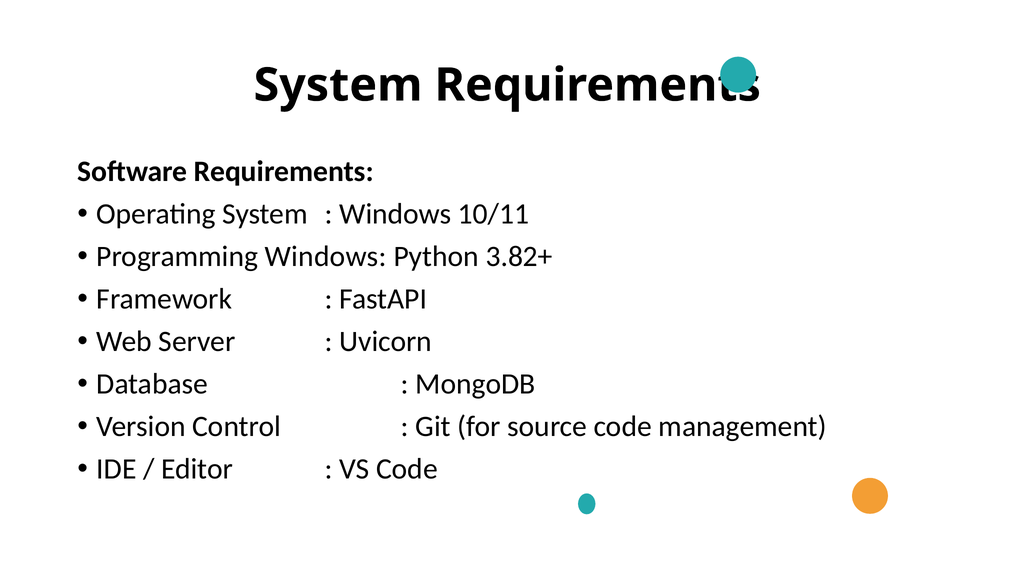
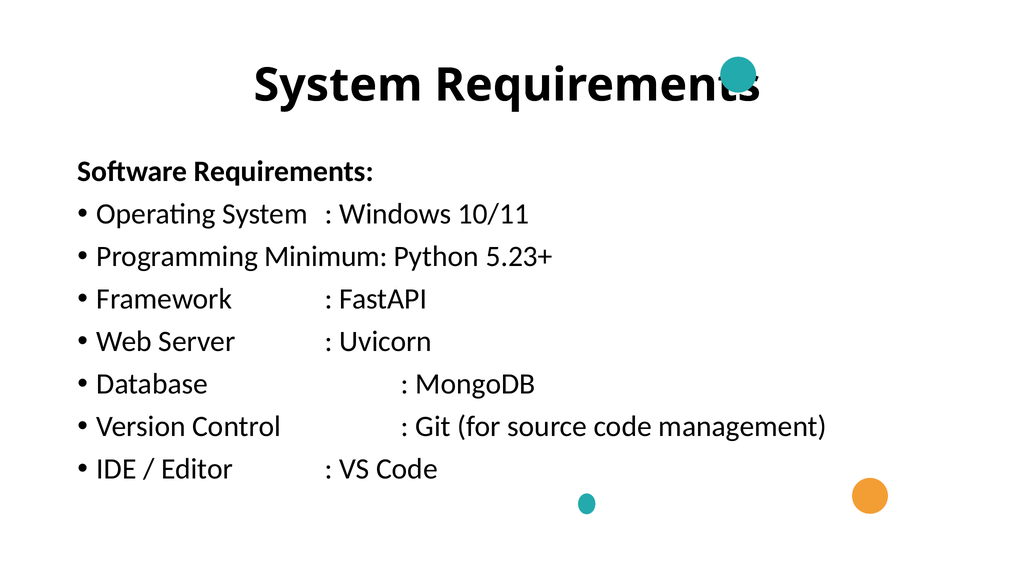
Programming Windows: Windows -> Minimum
3.82+: 3.82+ -> 5.23+
